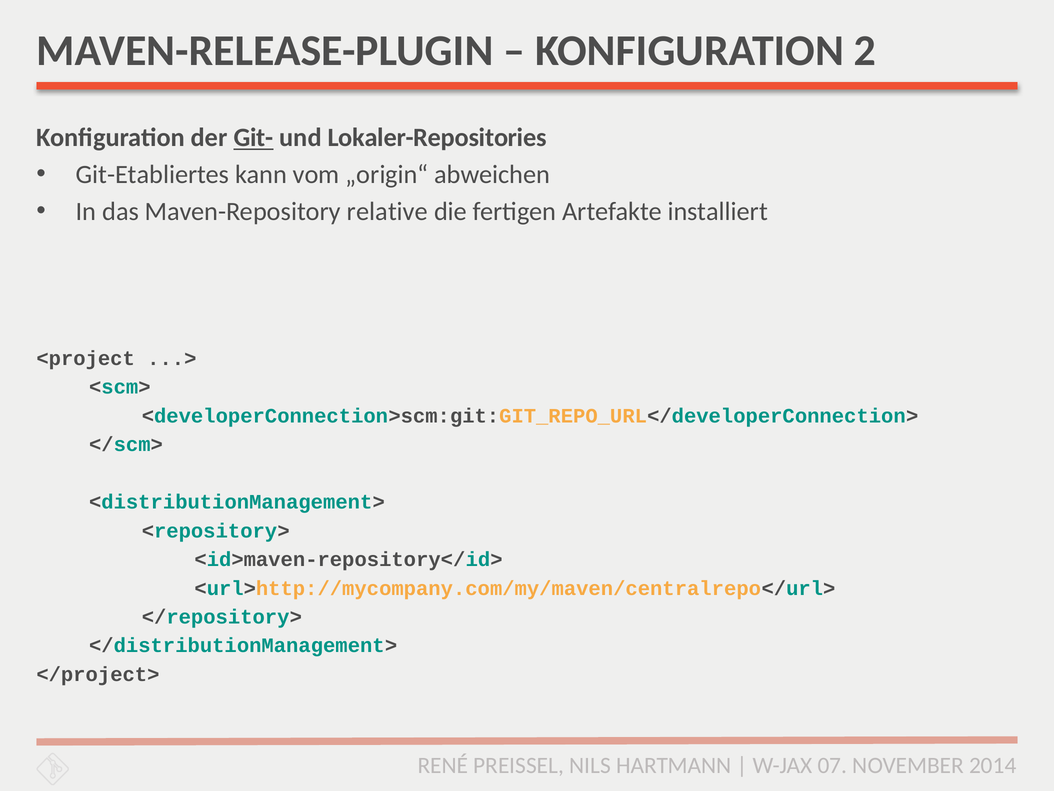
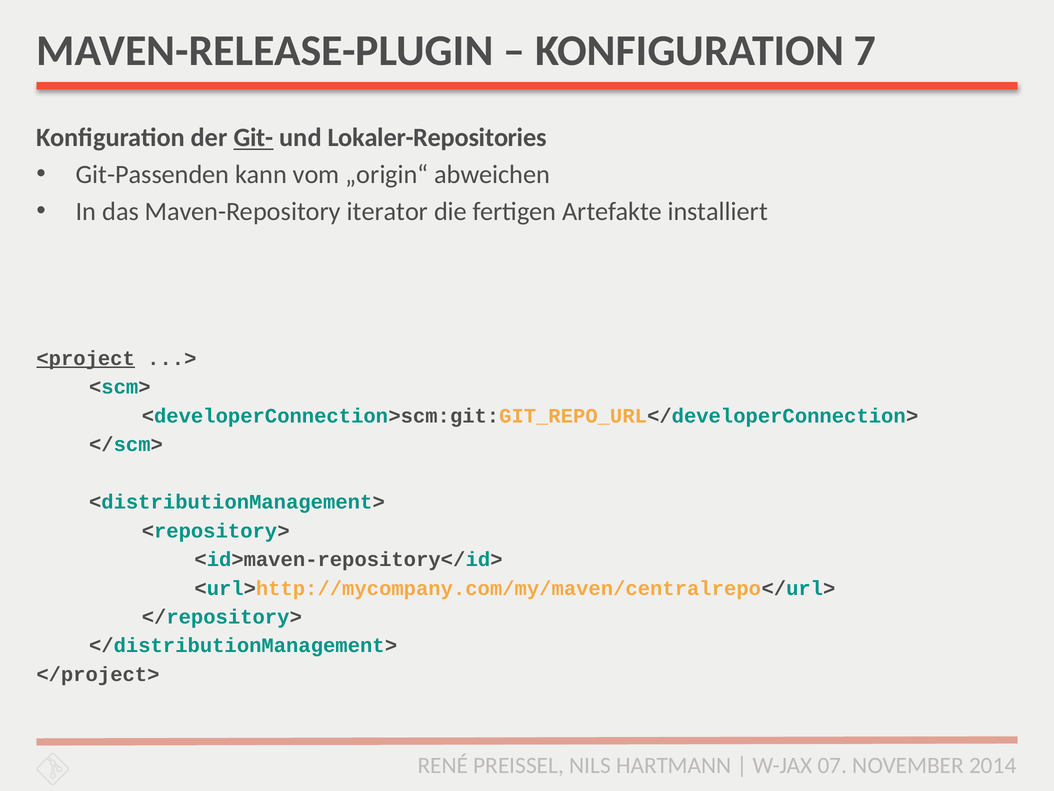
2: 2 -> 7
Git-Etabliertes: Git-Etabliertes -> Git-Passenden
relative: relative -> iterator
<project underline: none -> present
